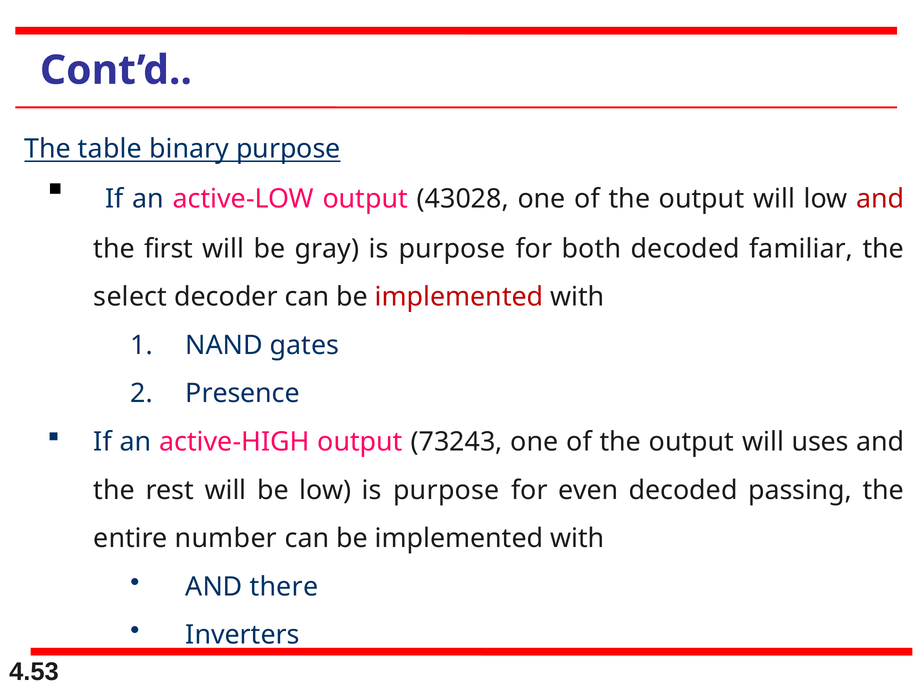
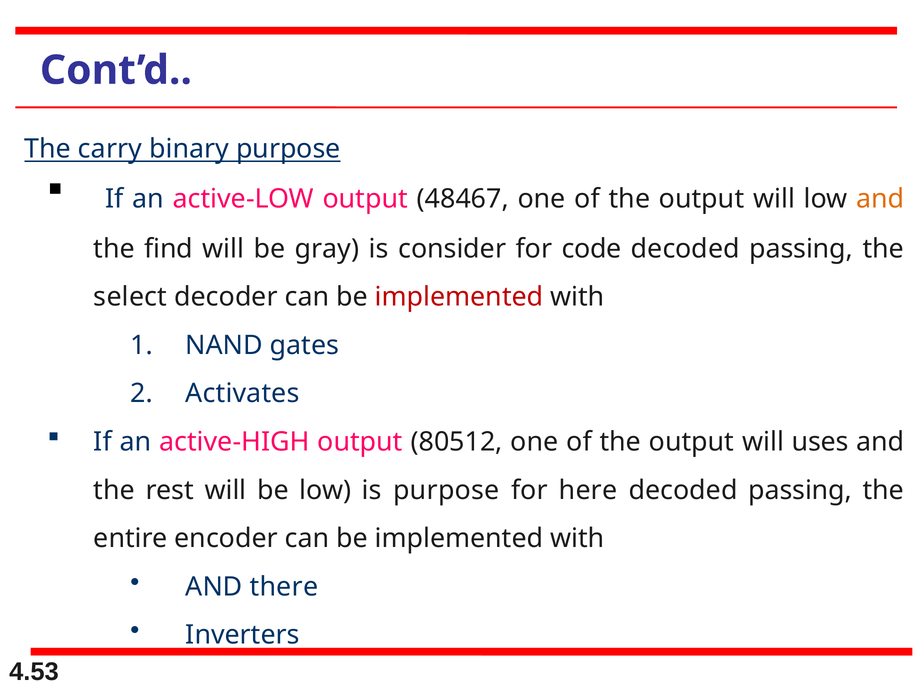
table: table -> carry
43028: 43028 -> 48467
and at (880, 199) colour: red -> orange
first: first -> find
purpose at (452, 249): purpose -> consider
both: both -> code
familiar at (801, 249): familiar -> passing
Presence: Presence -> Activates
73243: 73243 -> 80512
even: even -> here
number: number -> encoder
